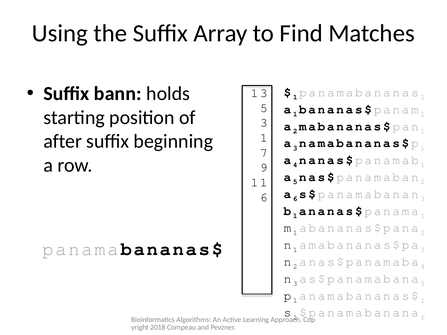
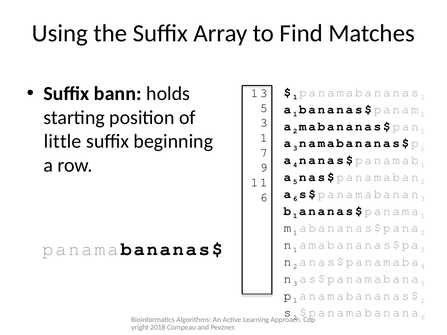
after: after -> little
